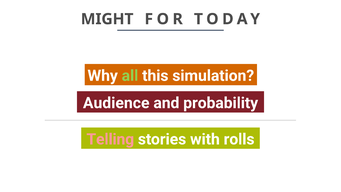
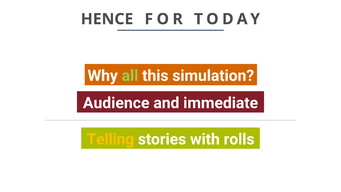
MIGHT: MIGHT -> HENCE
probability: probability -> immediate
Telling colour: pink -> yellow
